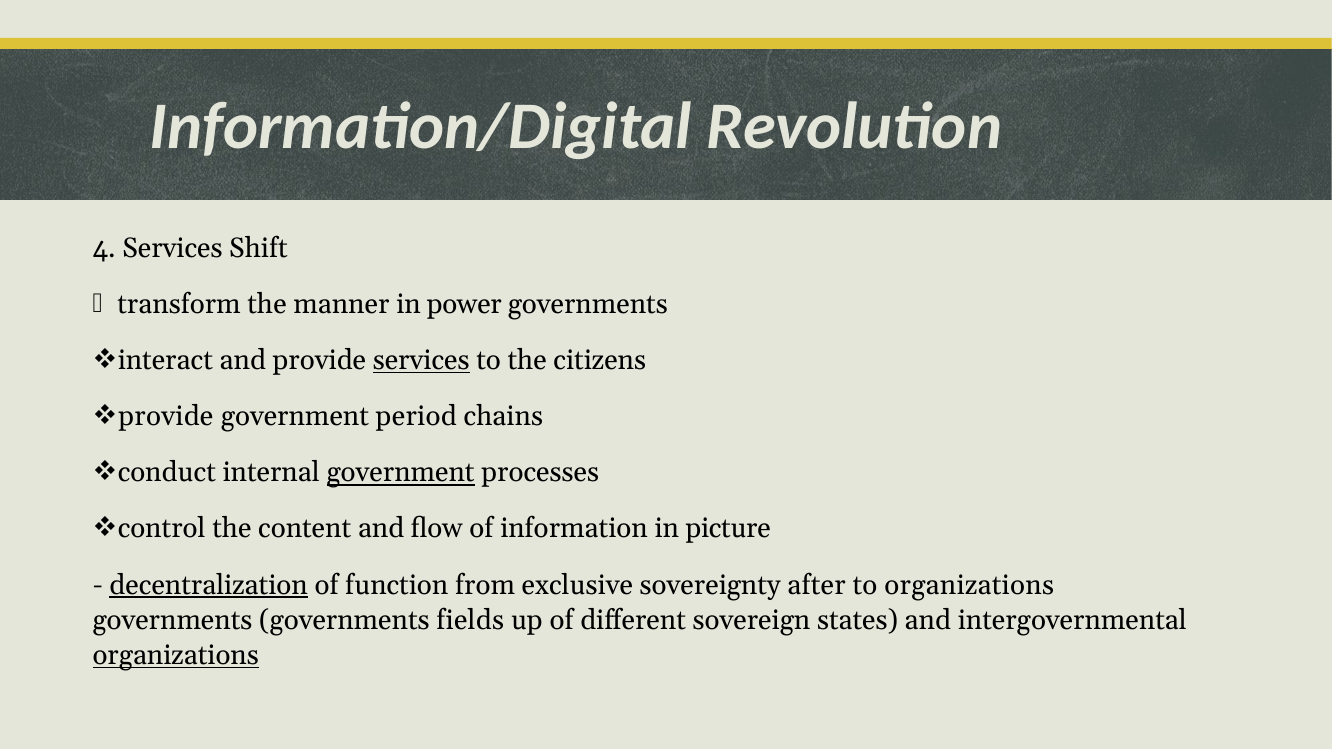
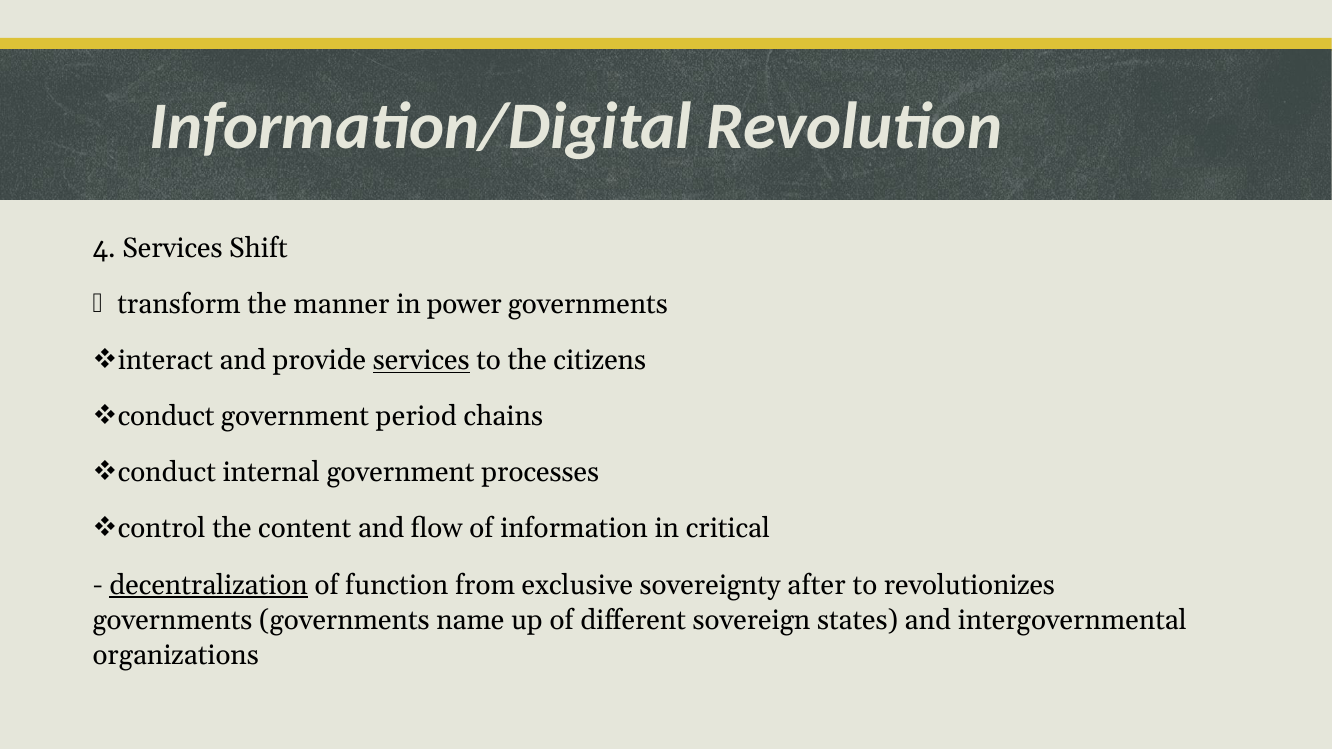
provide at (166, 417): provide -> conduct
government at (401, 473) underline: present -> none
picture: picture -> critical
to organizations: organizations -> revolutionizes
fields: fields -> name
organizations at (176, 656) underline: present -> none
